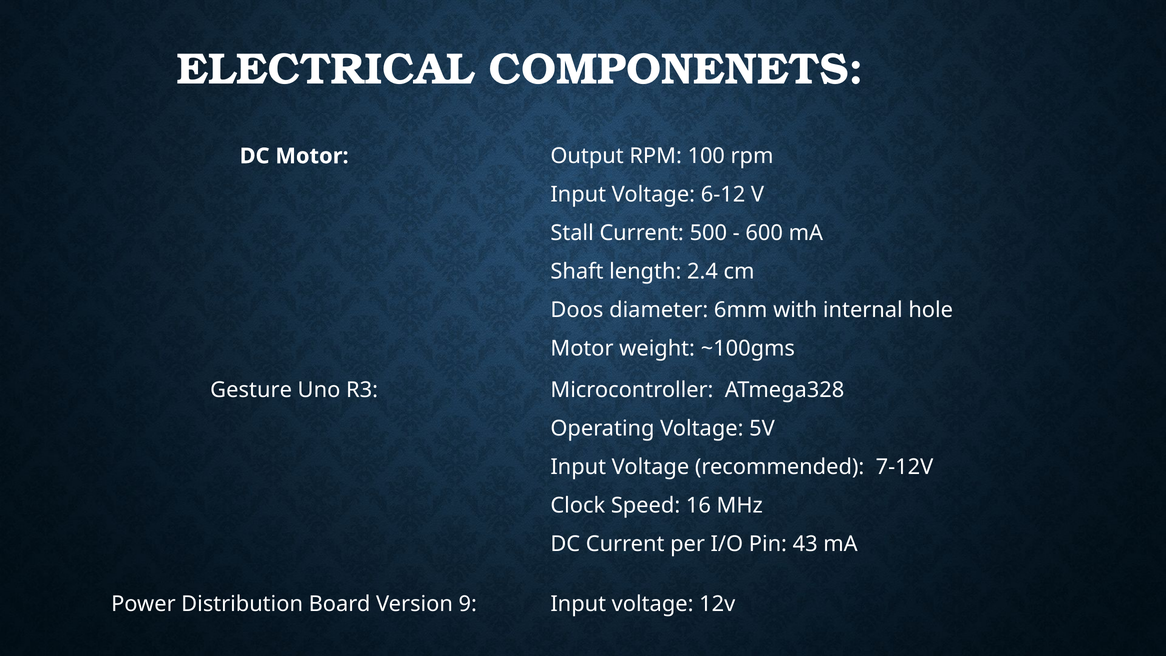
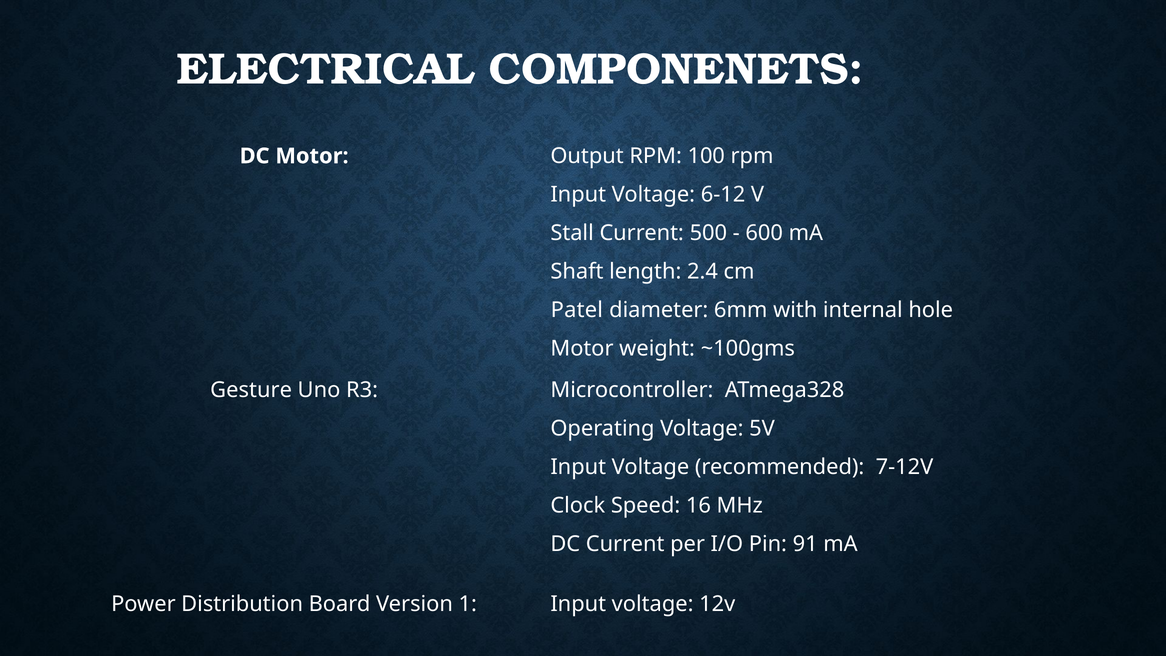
Doos: Doos -> Patel
43: 43 -> 91
9: 9 -> 1
